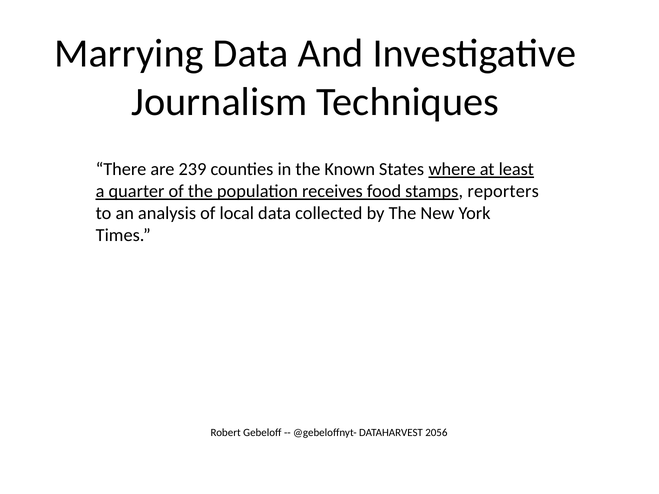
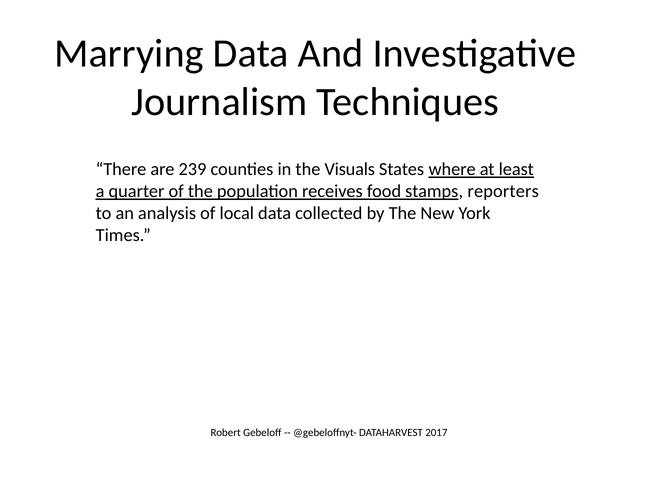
Known: Known -> Visuals
2056: 2056 -> 2017
